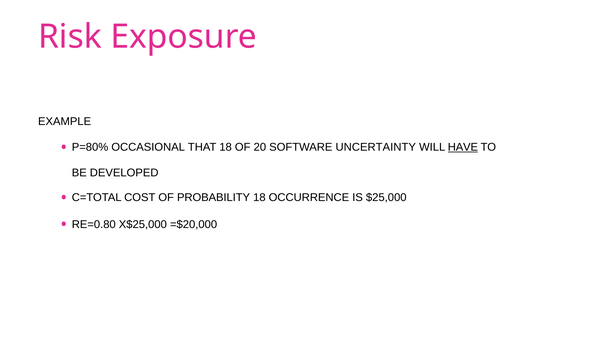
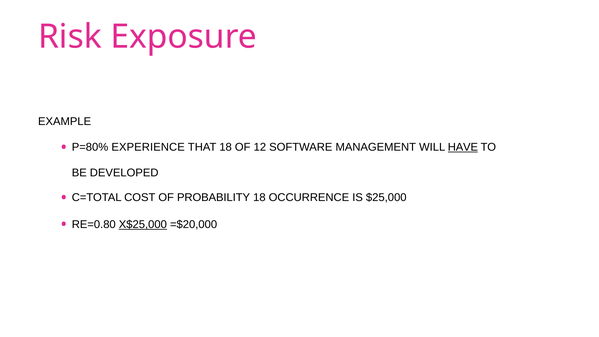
OCCASIONAL: OCCASIONAL -> EXPERIENCE
20: 20 -> 12
UNCERTAINTY: UNCERTAINTY -> MANAGEMENT
X$25,000 underline: none -> present
